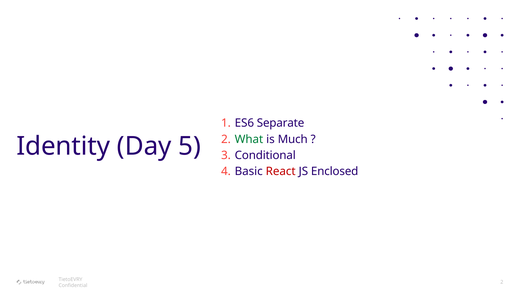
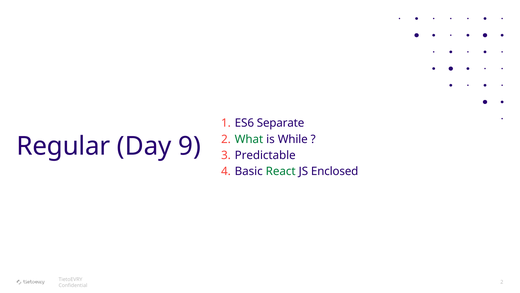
Much: Much -> While
Identity: Identity -> Regular
5: 5 -> 9
Conditional: Conditional -> Predictable
React colour: red -> green
